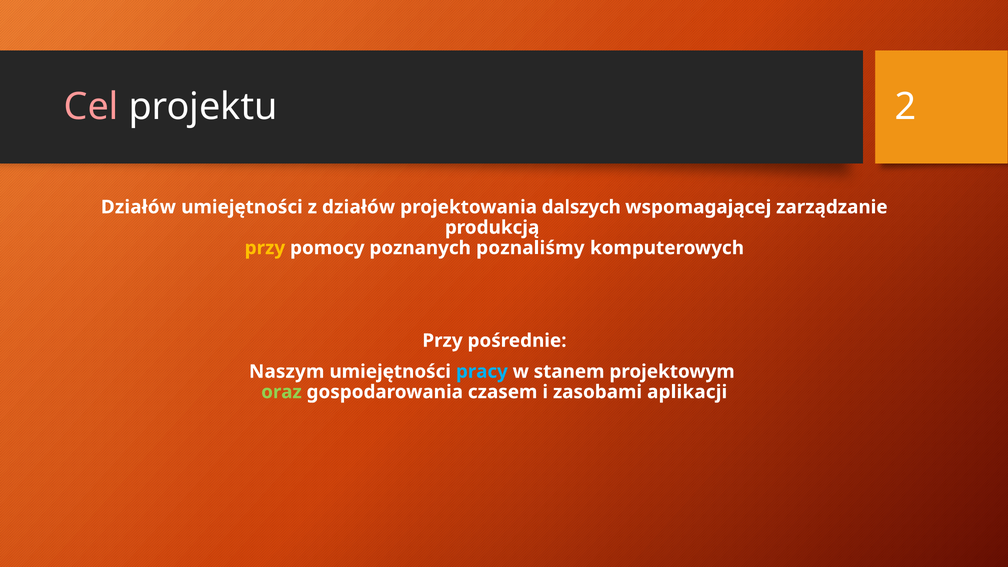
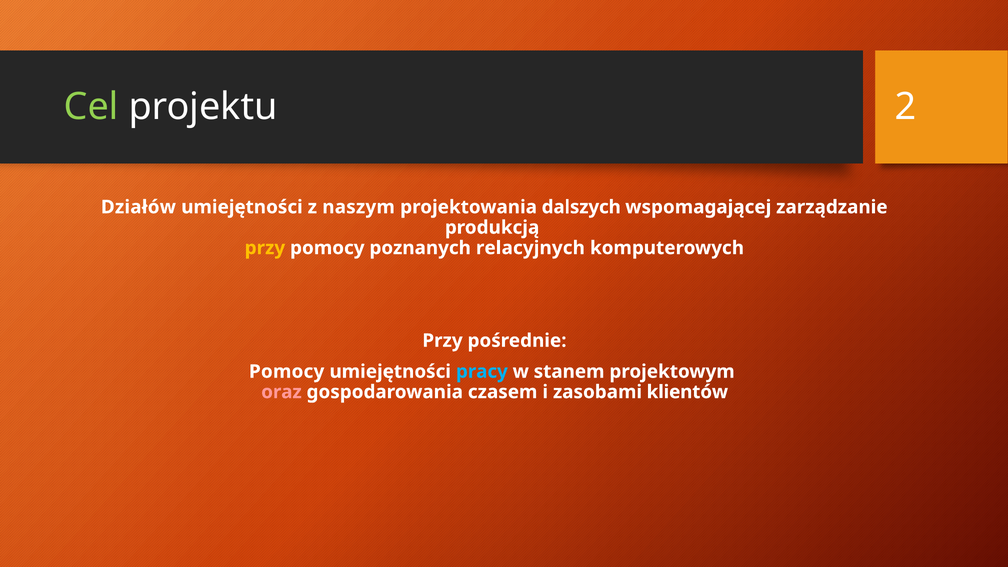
Cel colour: pink -> light green
z działów: działów -> naszym
poznaliśmy: poznaliśmy -> relacyjnych
Naszym at (287, 372): Naszym -> Pomocy
oraz colour: light green -> pink
aplikacji: aplikacji -> klientów
